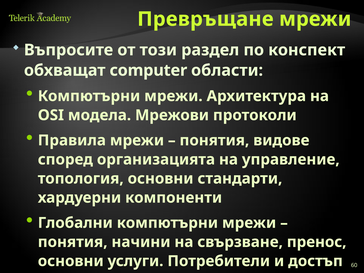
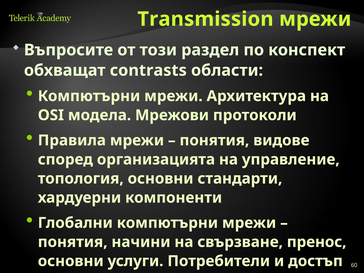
Превръщане: Превръщане -> Transmission
computer: computer -> contrasts
